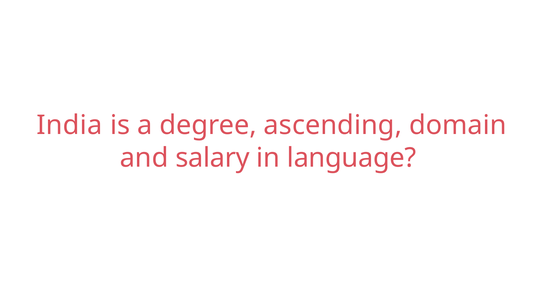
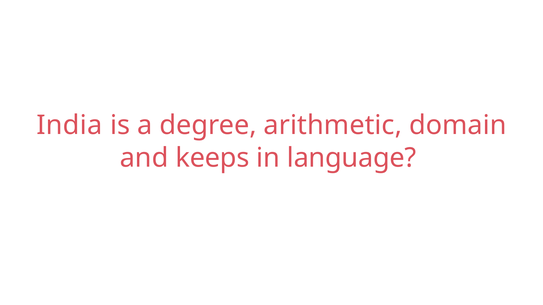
ascending: ascending -> arithmetic
salary: salary -> keeps
